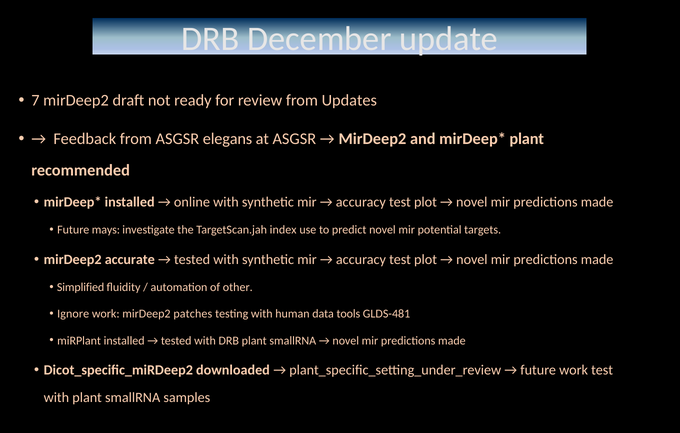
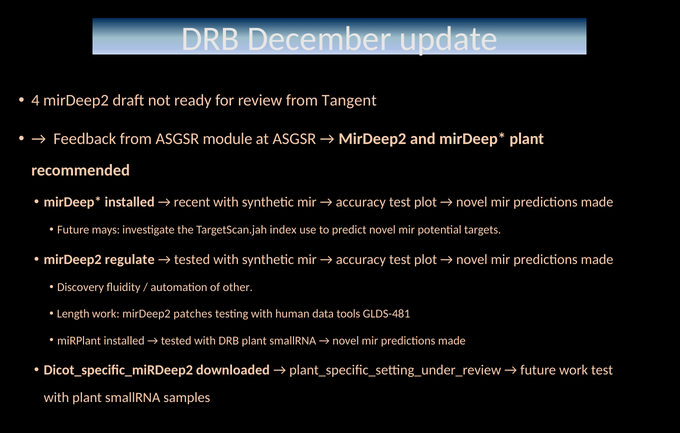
7: 7 -> 4
Updates: Updates -> Tangent
elegans: elegans -> module
online: online -> recent
accurate: accurate -> regulate
Simplified: Simplified -> Discovery
Ignore: Ignore -> Length
